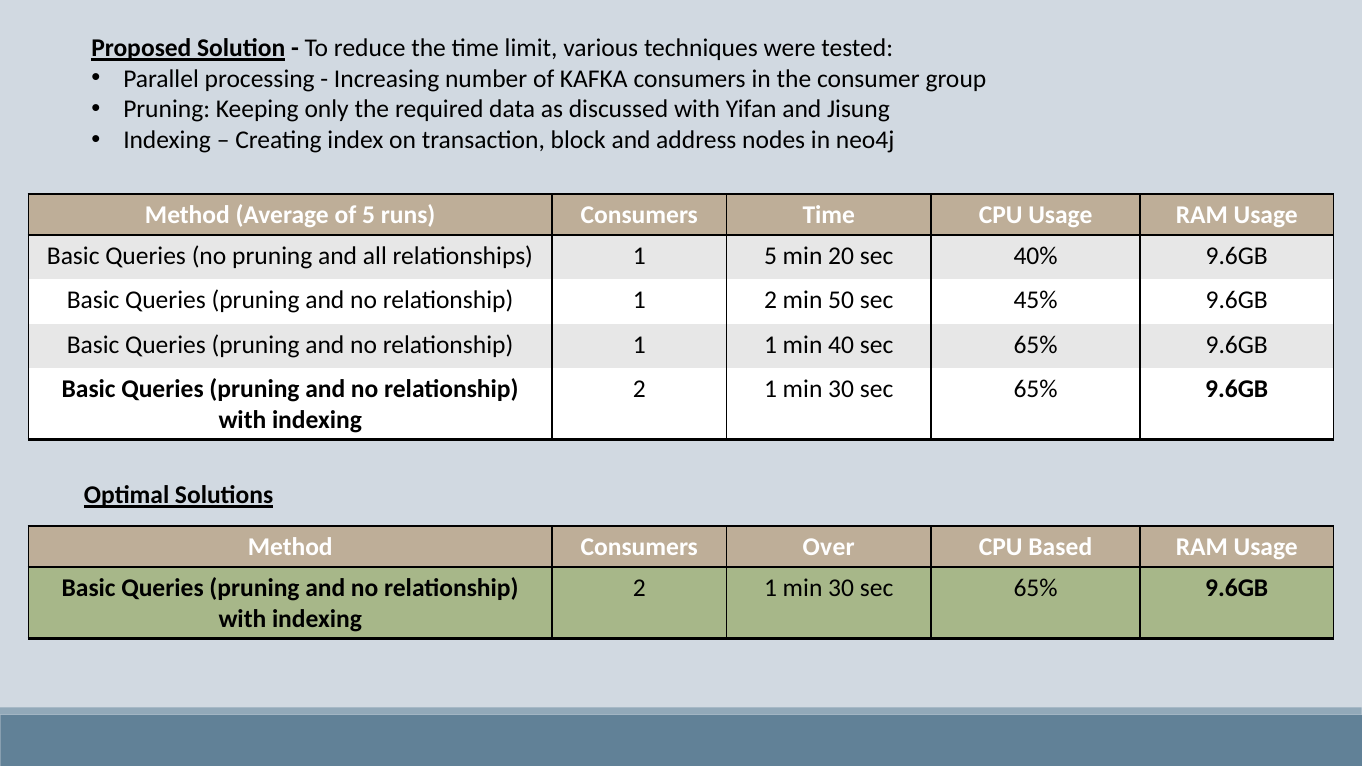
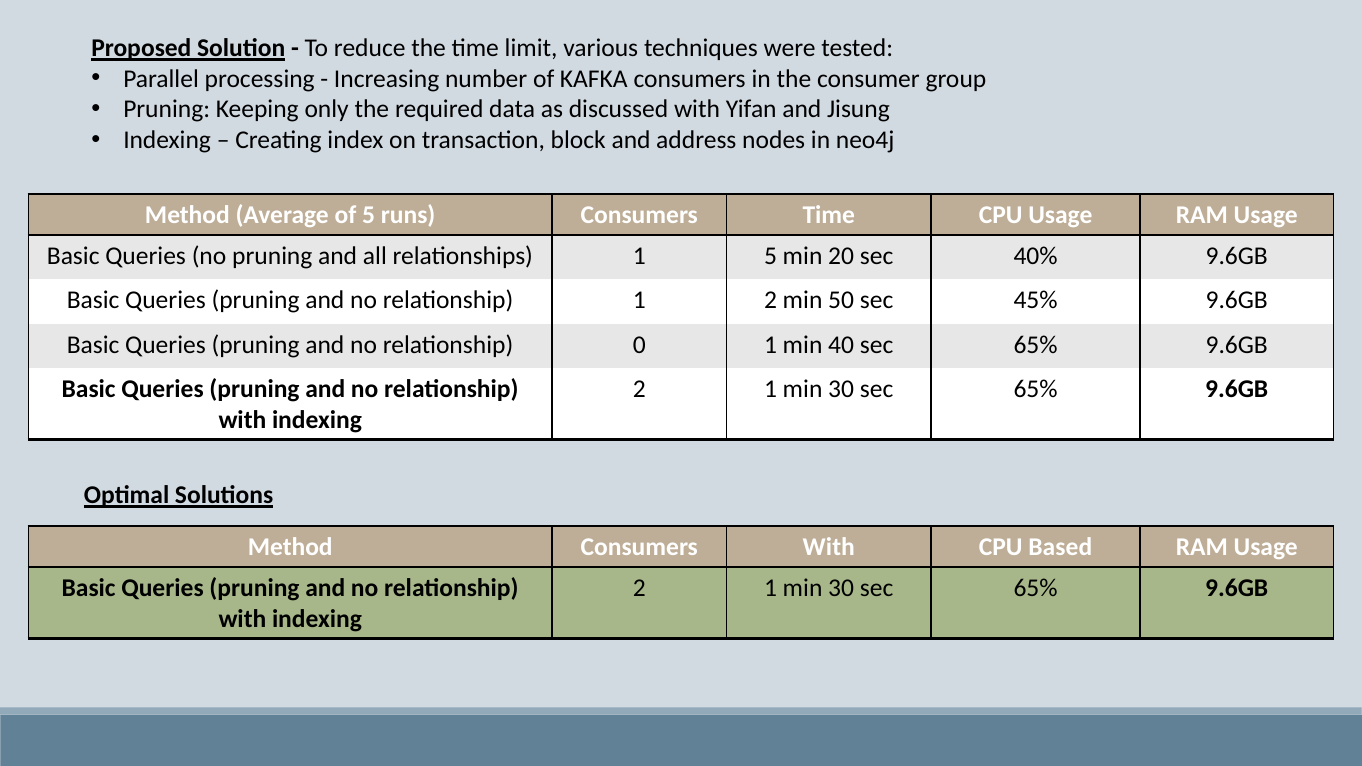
1 at (639, 345): 1 -> 0
Consumers Over: Over -> With
